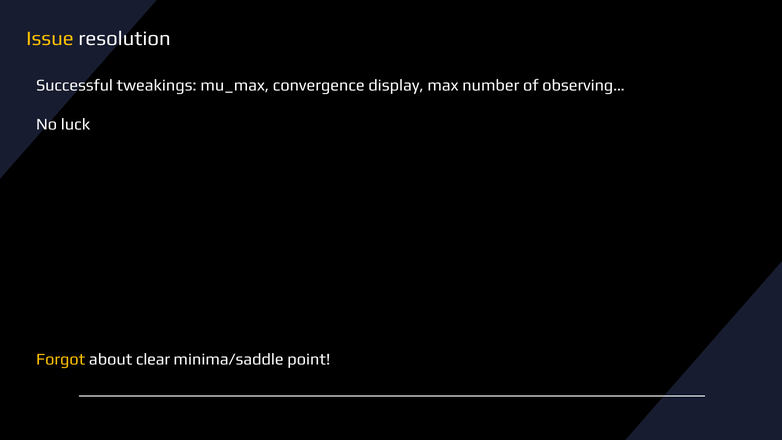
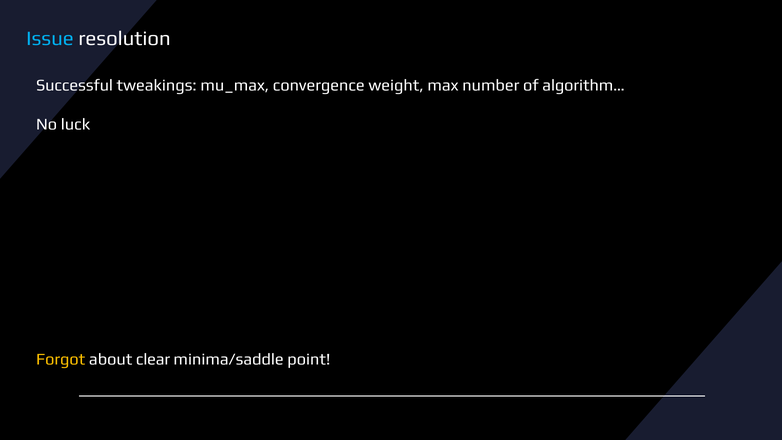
Issue colour: yellow -> light blue
display: display -> weight
observing…: observing… -> algorithm…
